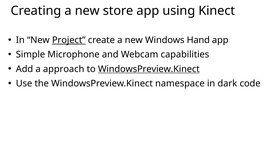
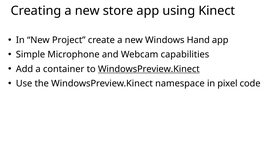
Project underline: present -> none
approach: approach -> container
dark: dark -> pixel
